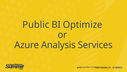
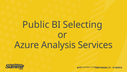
Optimize: Optimize -> Selecting
